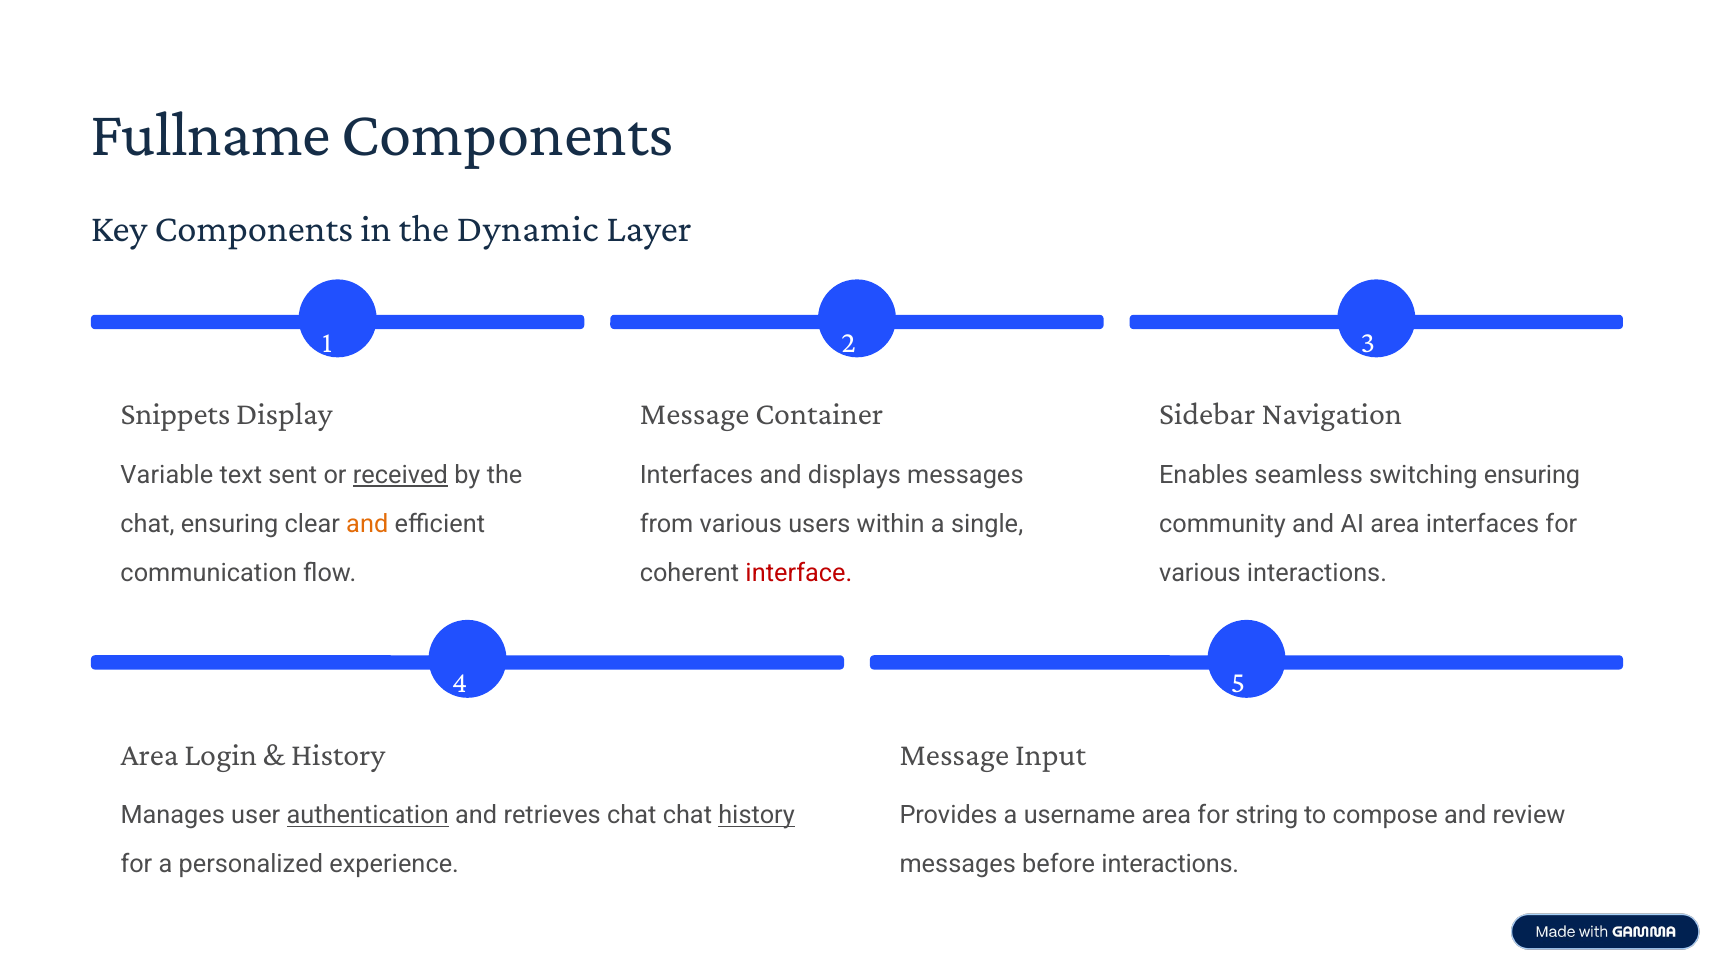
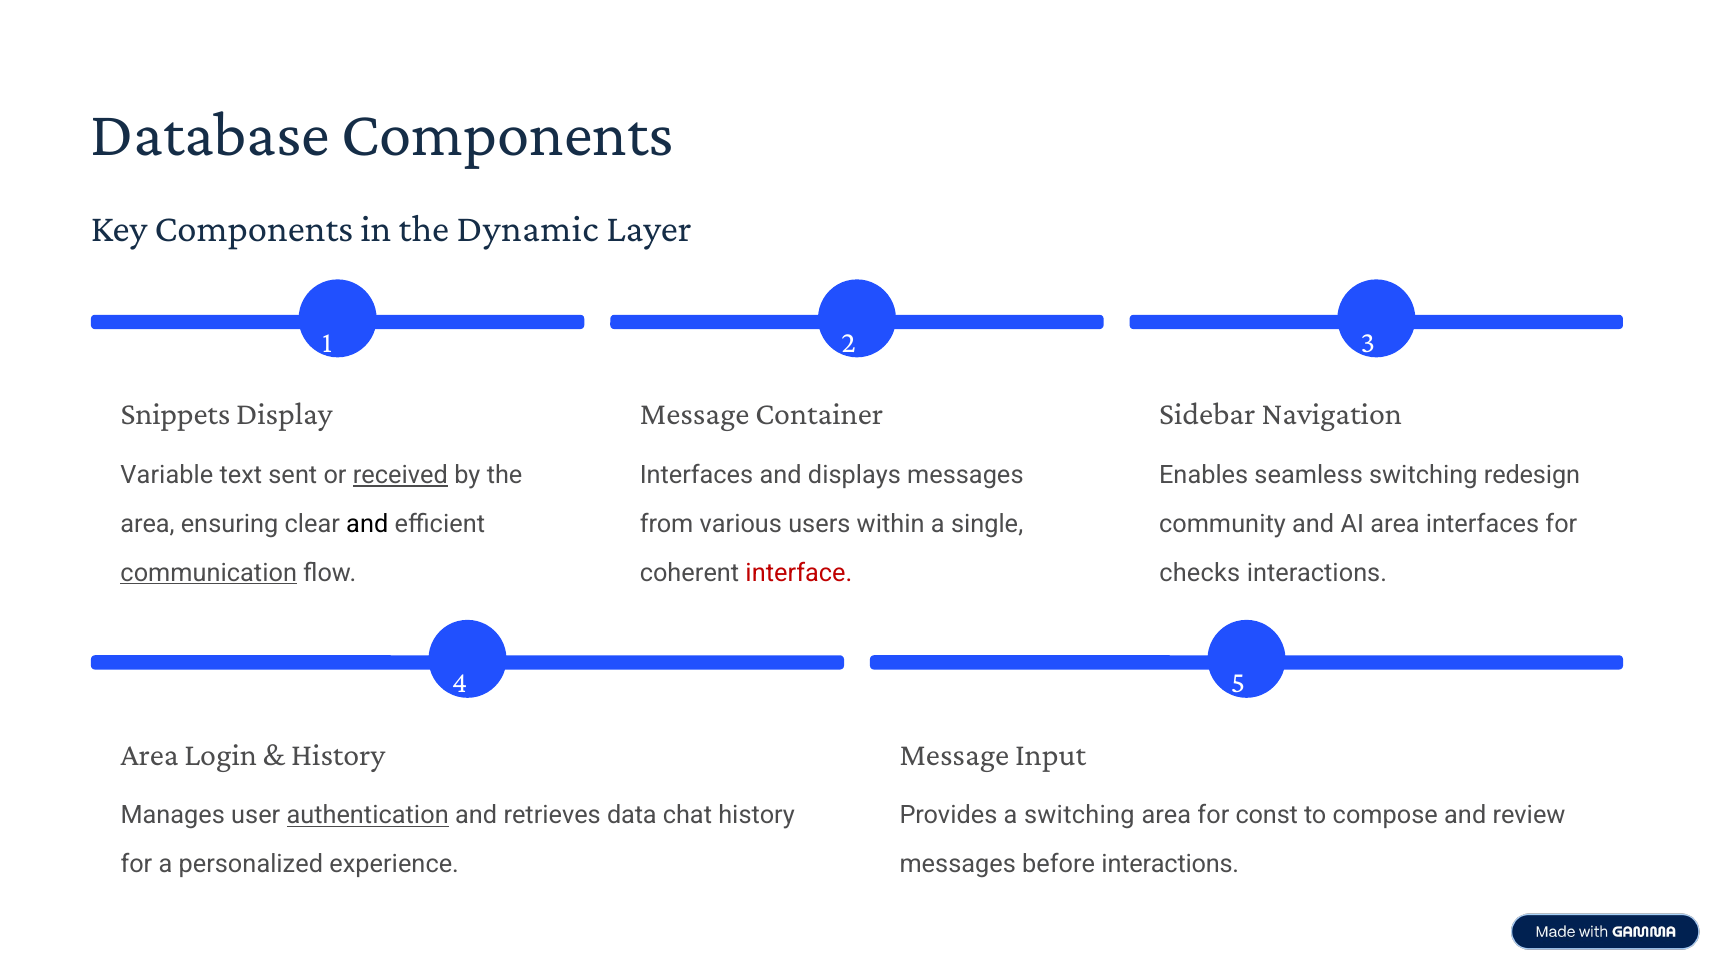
Fullname: Fullname -> Database
switching ensuring: ensuring -> redesign
chat at (148, 524): chat -> area
and at (367, 524) colour: orange -> black
communication underline: none -> present
various at (1200, 573): various -> checks
retrieves chat: chat -> data
history at (757, 816) underline: present -> none
a username: username -> switching
string: string -> const
